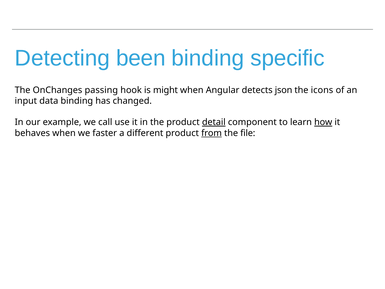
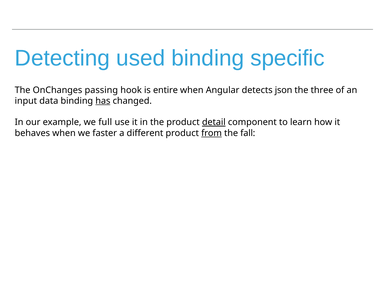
been: been -> used
might: might -> entire
icons: icons -> three
has underline: none -> present
call: call -> full
how underline: present -> none
file: file -> fall
